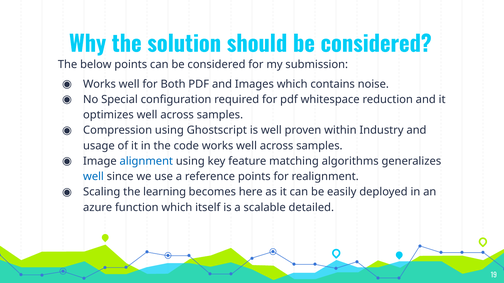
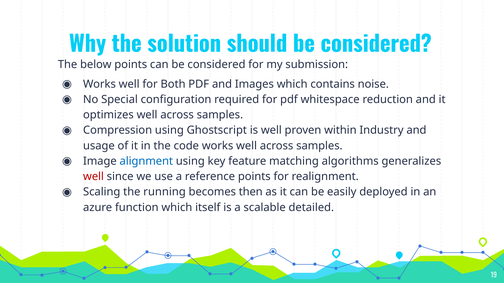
well at (93, 177) colour: blue -> red
learning: learning -> running
here: here -> then
